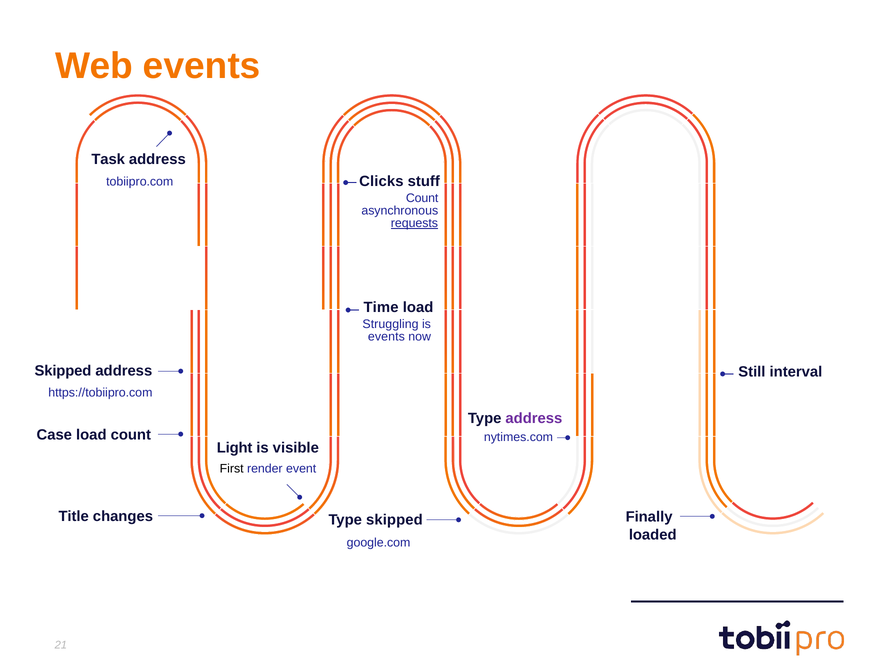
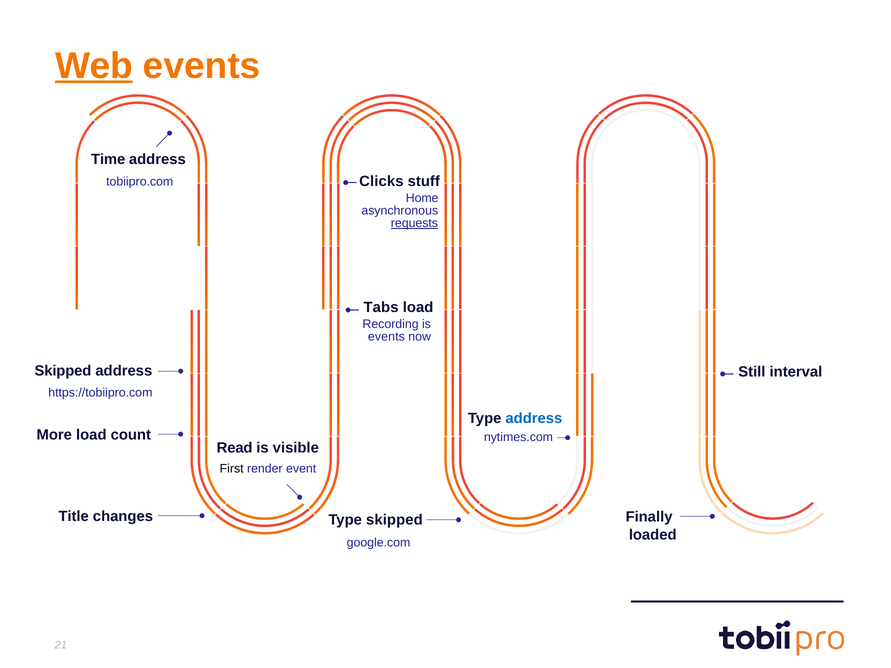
Web underline: none -> present
Task: Task -> Time
Count at (422, 198): Count -> Home
Time: Time -> Tabs
Struggling: Struggling -> Recording
address at (534, 418) colour: purple -> blue
Case: Case -> More
Light: Light -> Read
